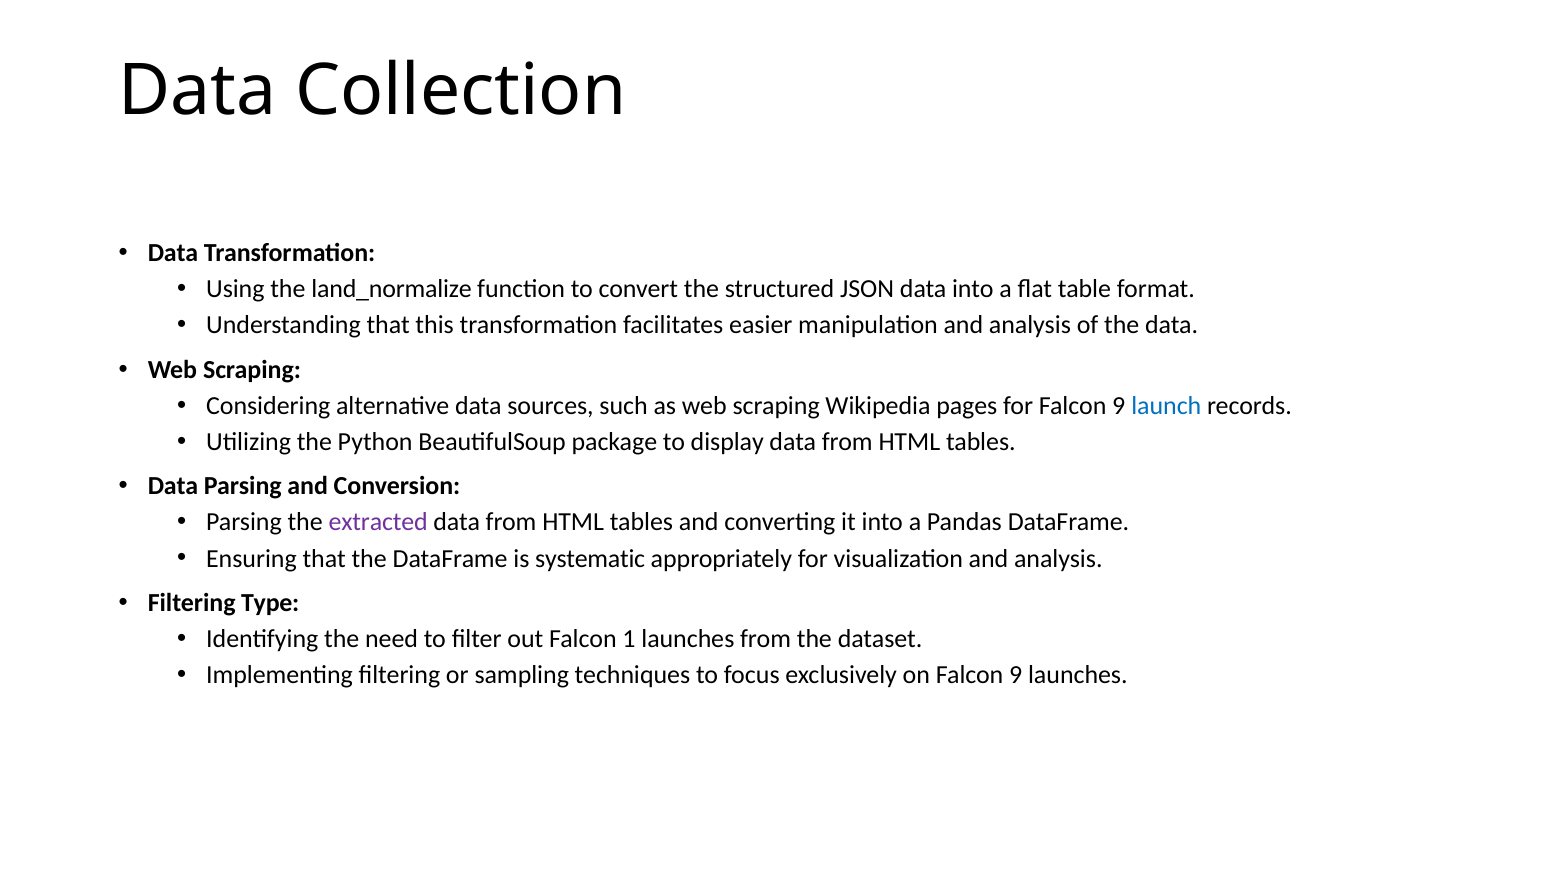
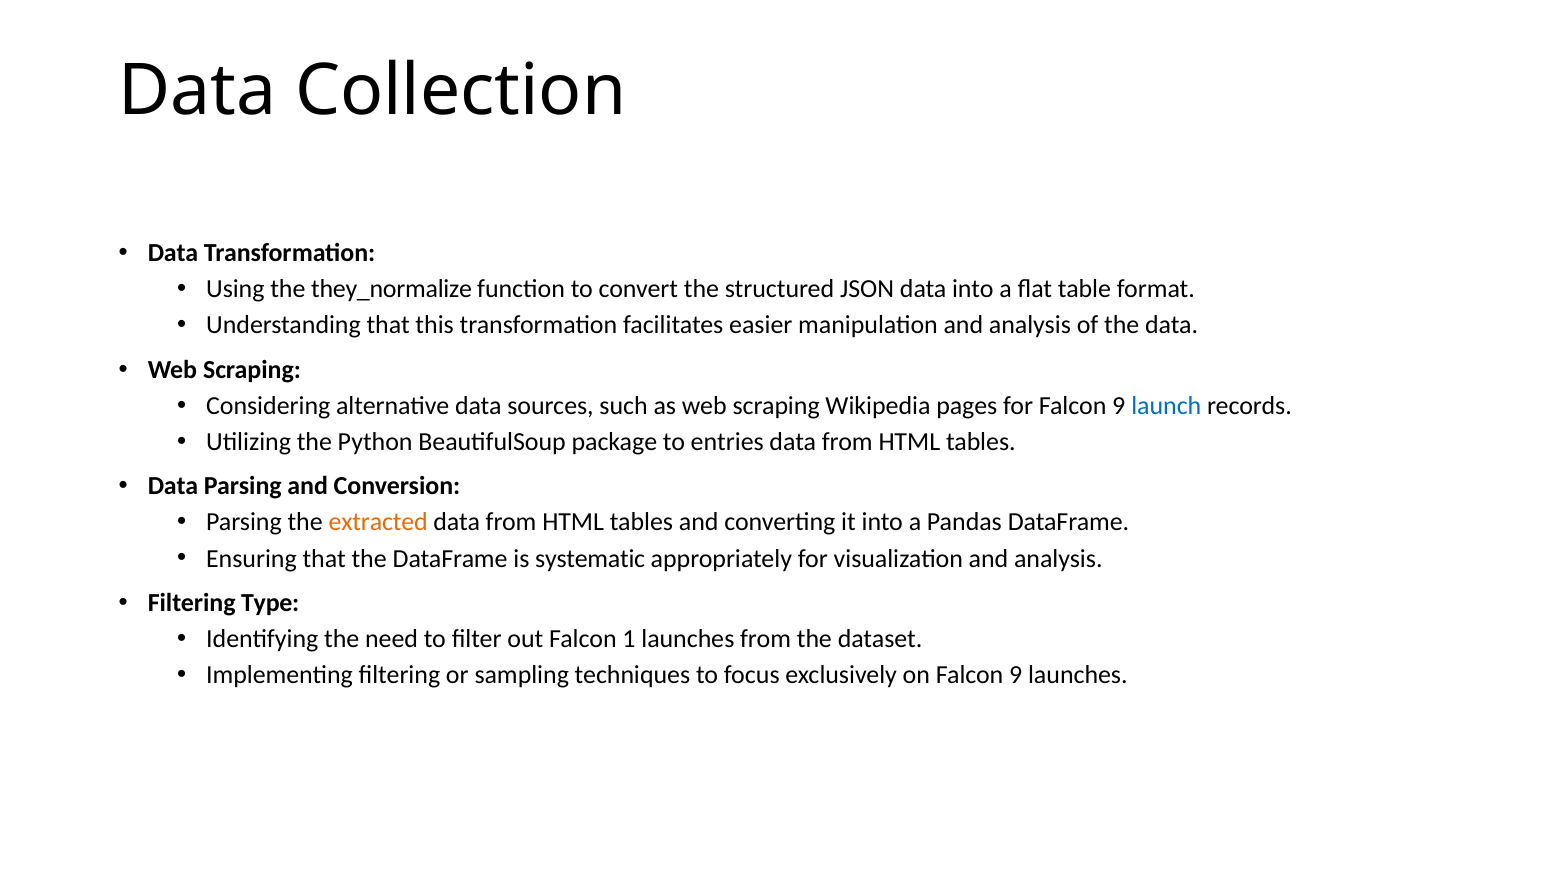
land_normalize: land_normalize -> they_normalize
display: display -> entries
extracted colour: purple -> orange
